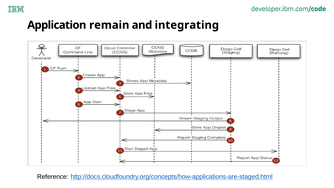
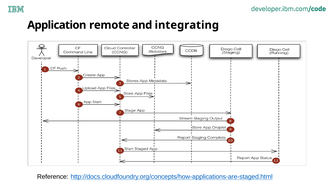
remain: remain -> remote
